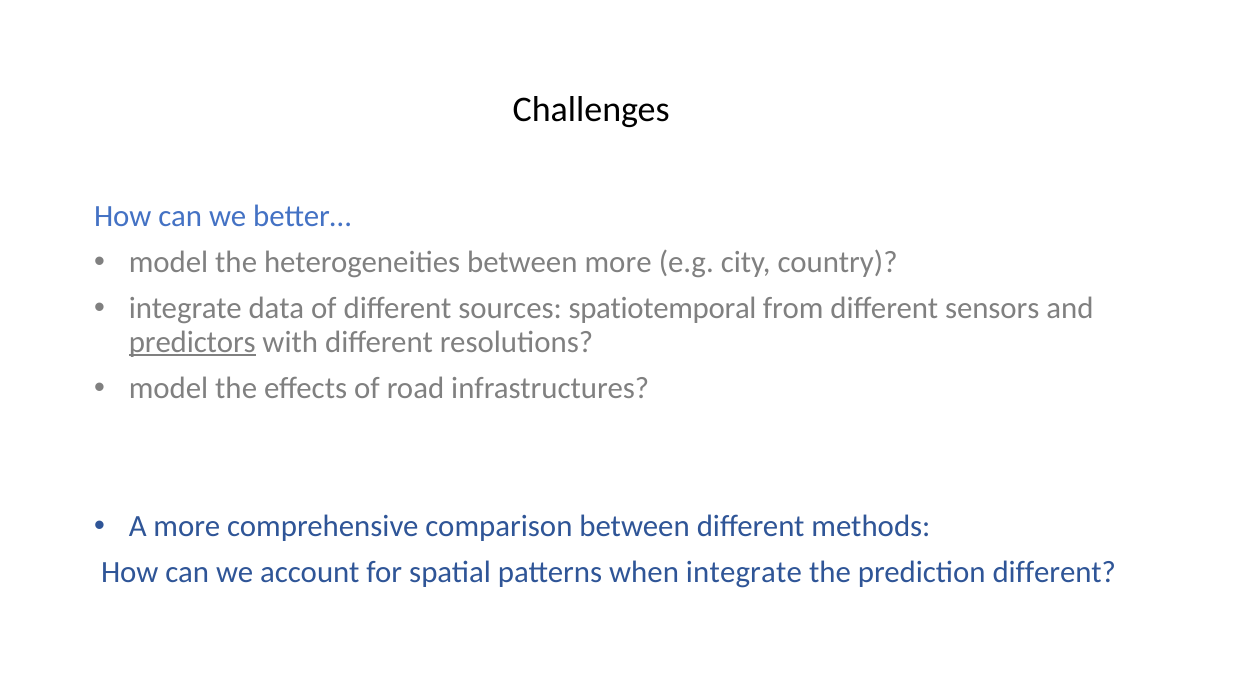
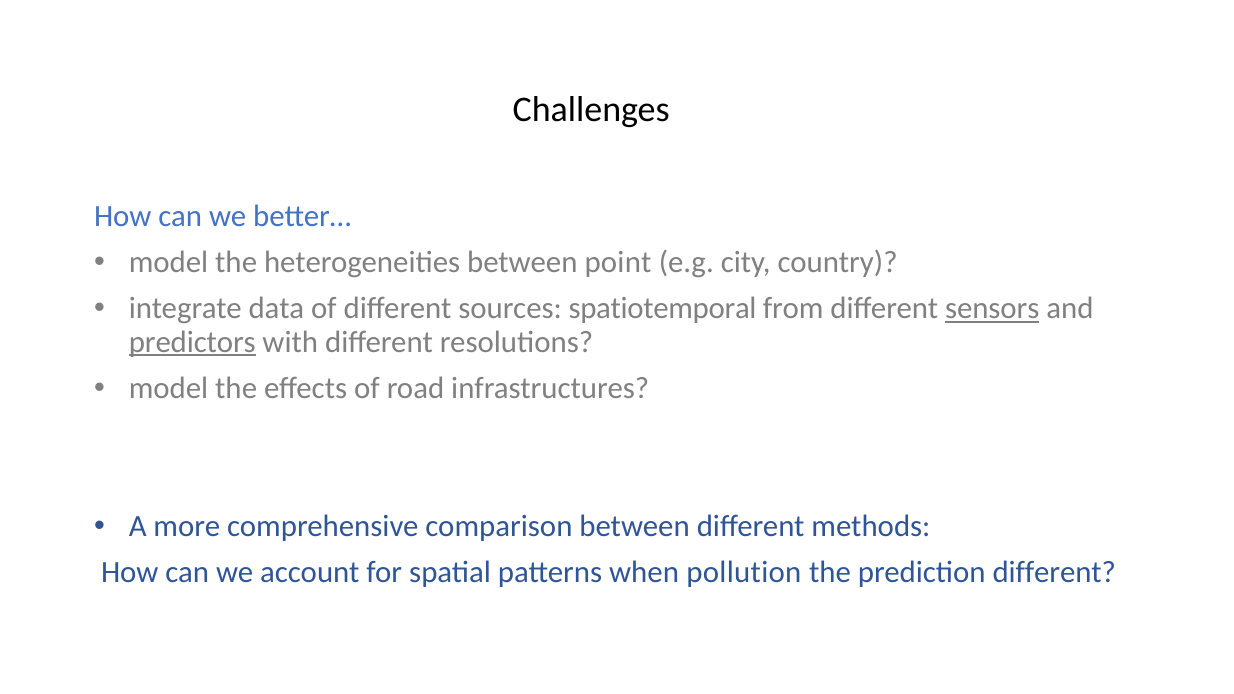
between more: more -> point
sensors underline: none -> present
when integrate: integrate -> pollution
